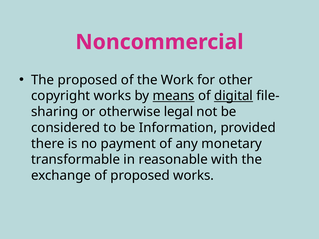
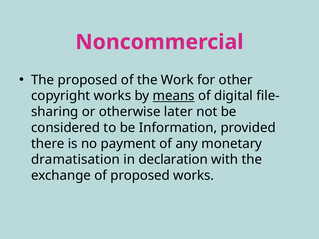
digital underline: present -> none
legal: legal -> later
transformable: transformable -> dramatisation
reasonable: reasonable -> declaration
